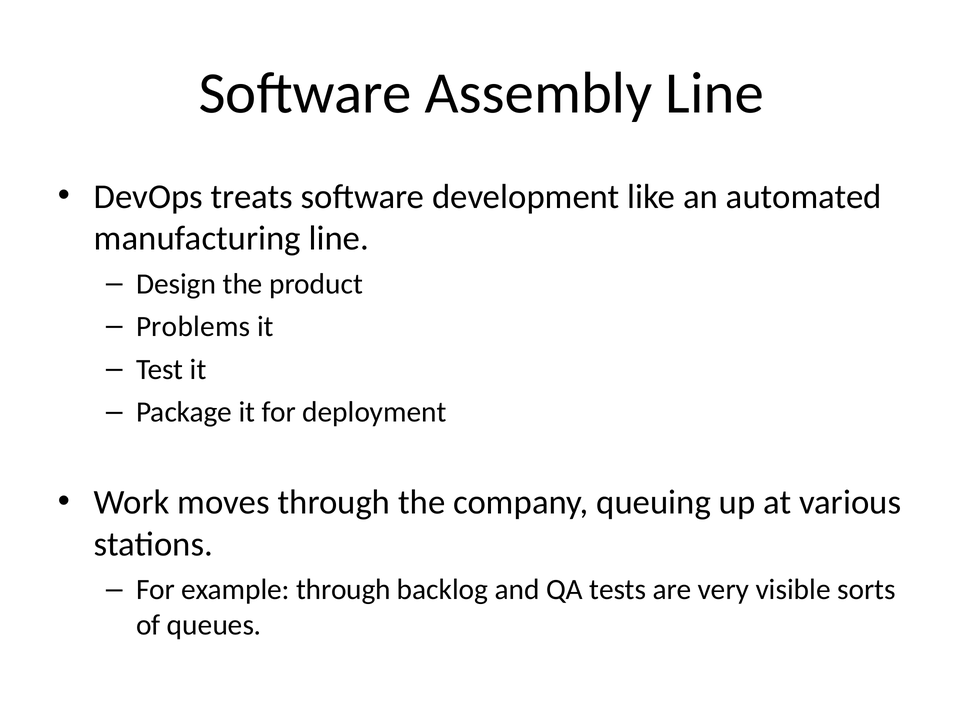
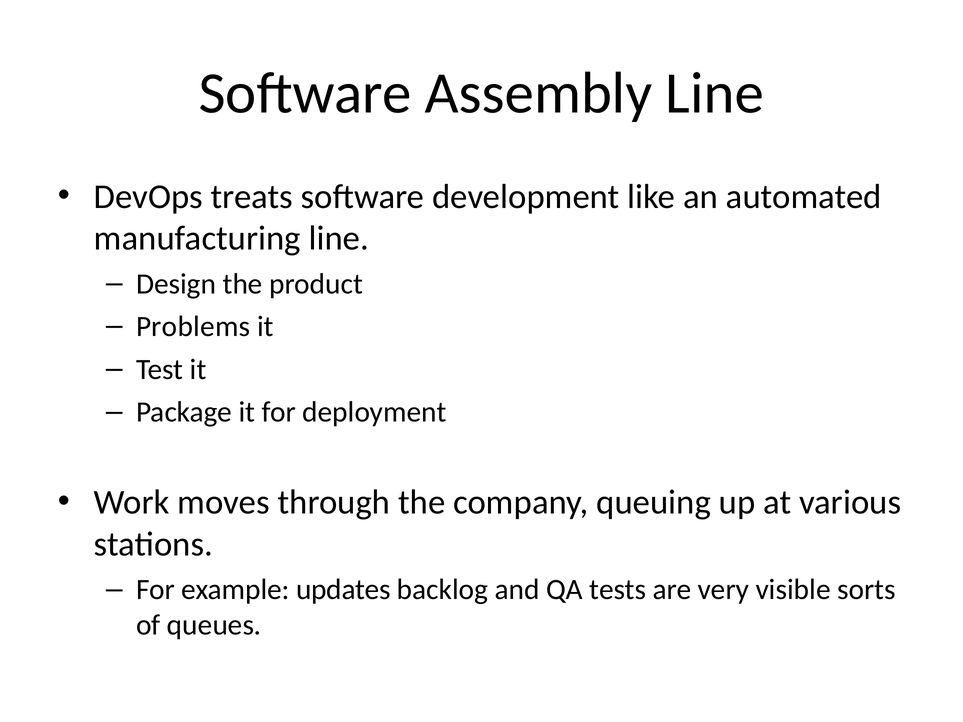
example through: through -> updates
